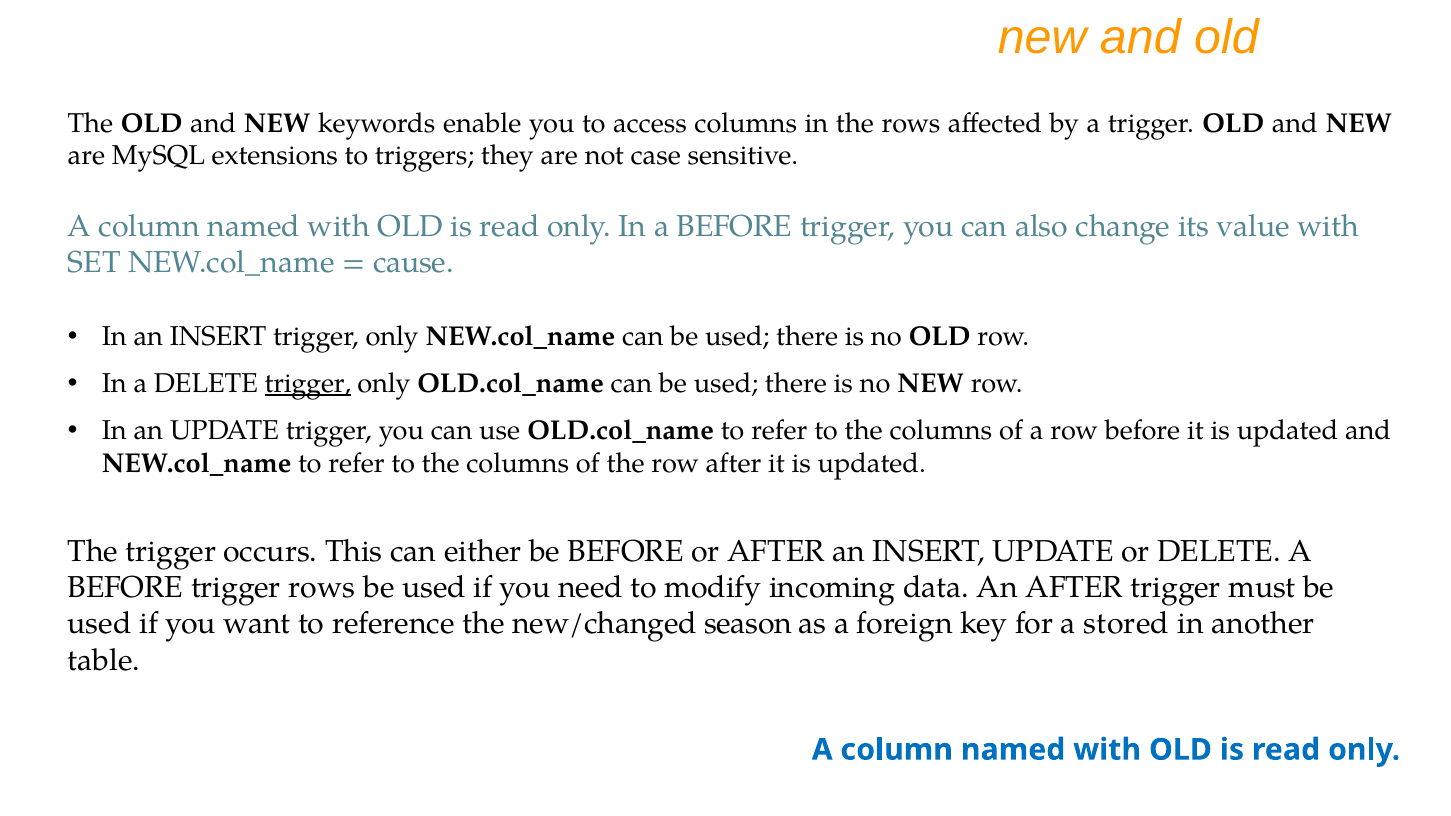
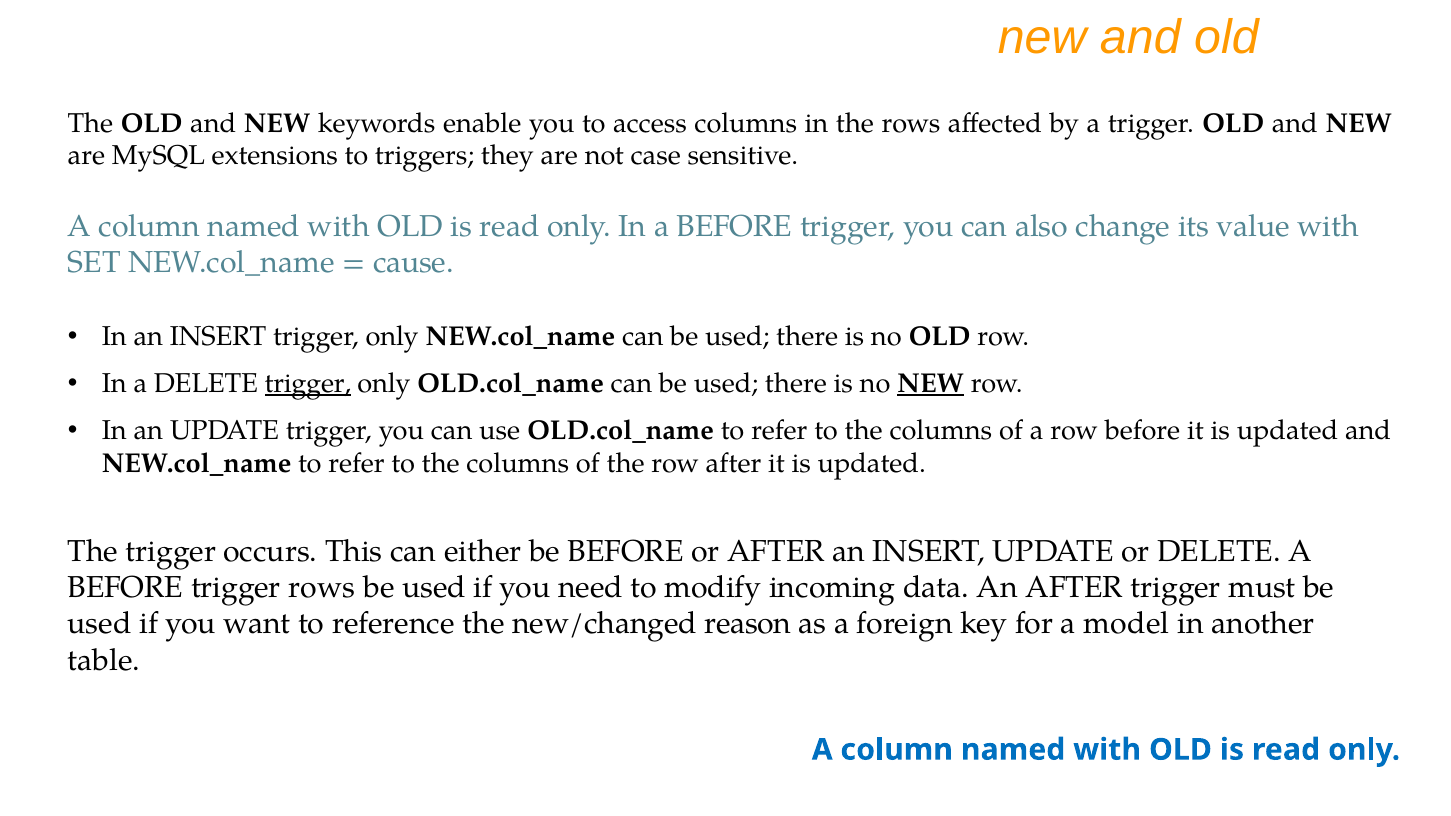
NEW at (931, 384) underline: none -> present
season: season -> reason
stored: stored -> model
